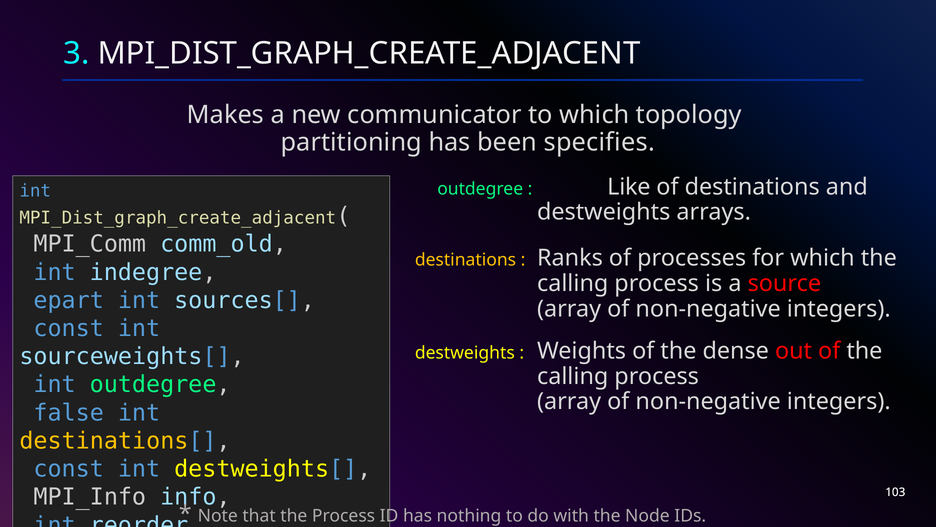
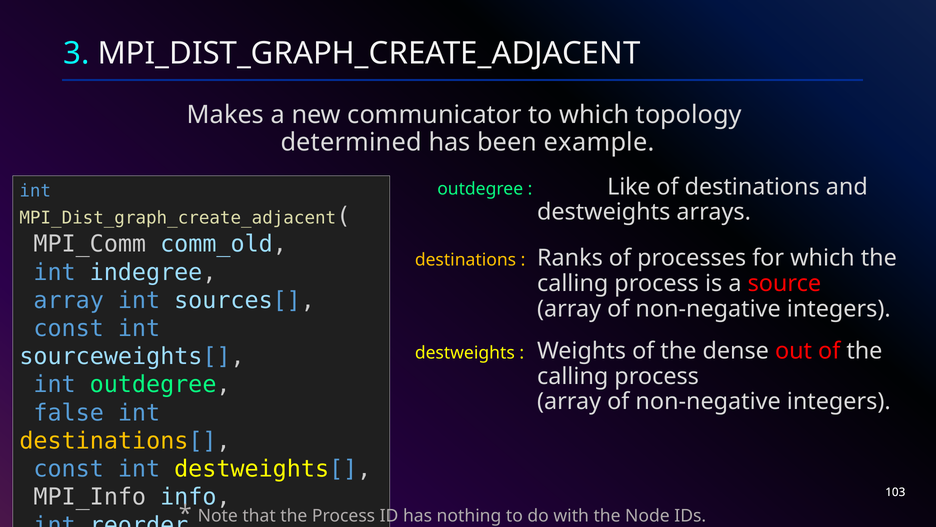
partitioning: partitioning -> determined
specifies: specifies -> example
epart at (69, 300): epart -> array
